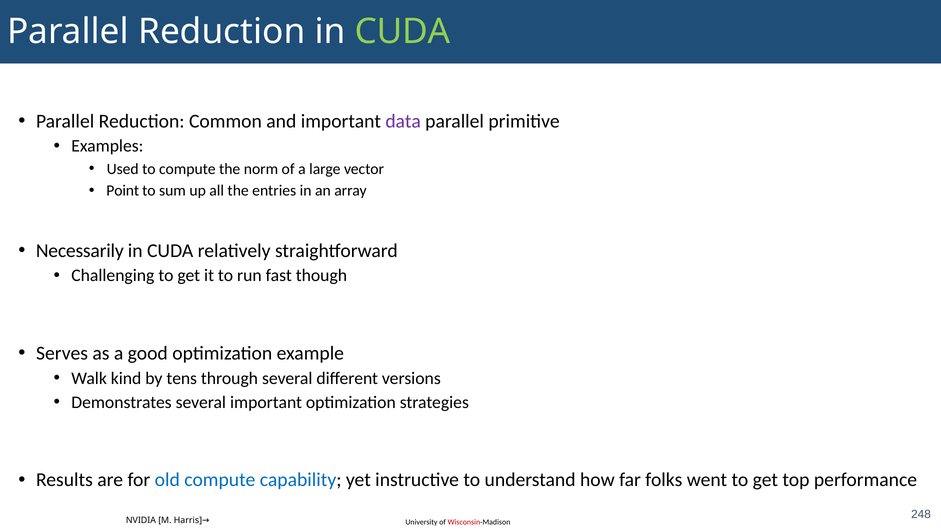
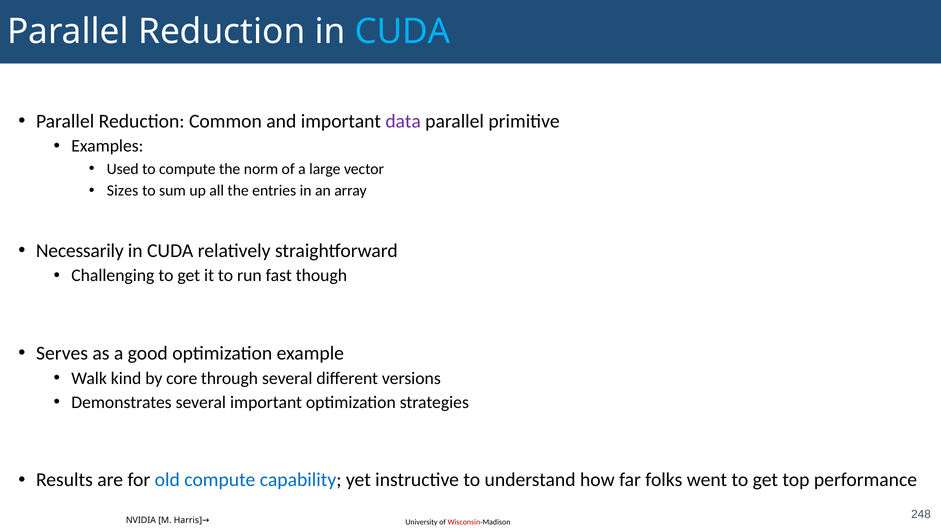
CUDA at (403, 32) colour: light green -> light blue
Point: Point -> Sizes
tens: tens -> core
